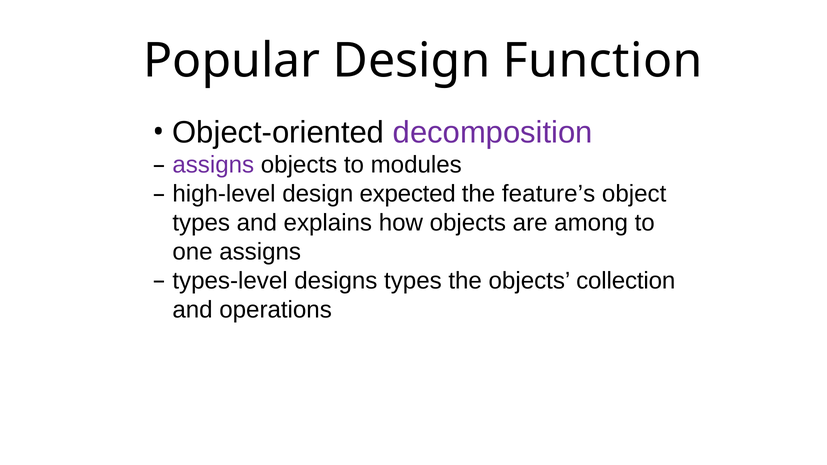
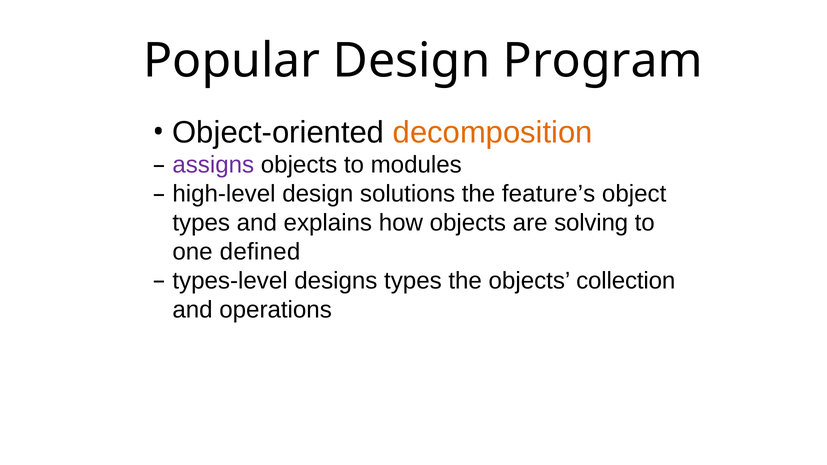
Function: Function -> Program
decomposition colour: purple -> orange
expected: expected -> solutions
among: among -> solving
one assigns: assigns -> defined
